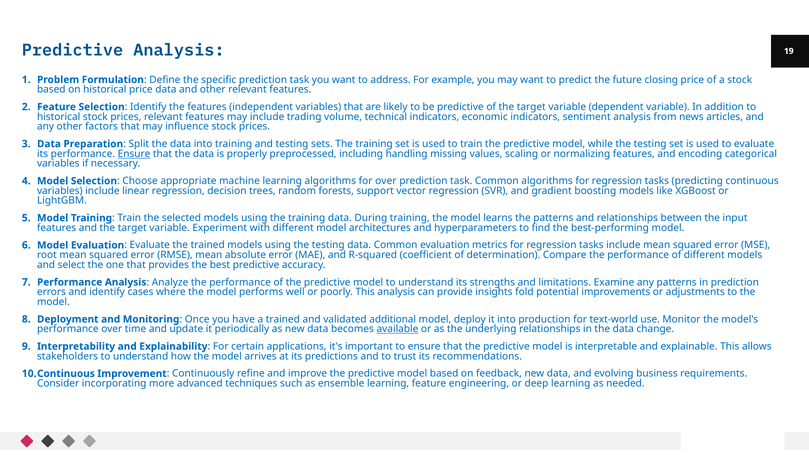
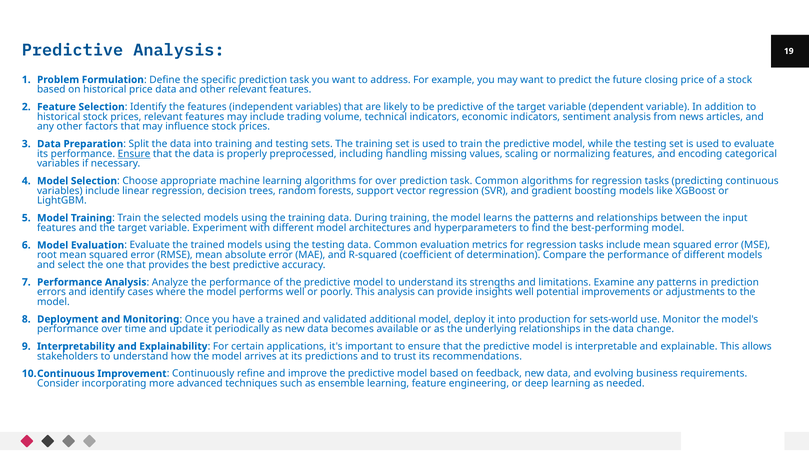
insights fold: fold -> well
text-world: text-world -> sets-world
available underline: present -> none
